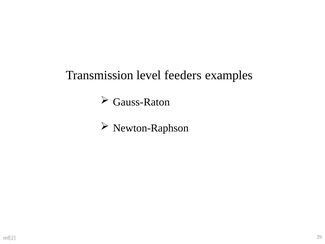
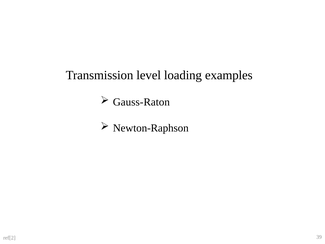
feeders: feeders -> loading
